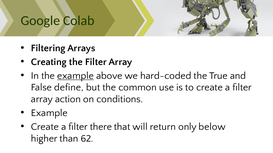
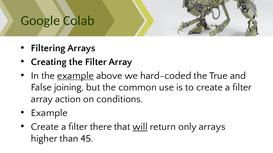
define: define -> joining
will underline: none -> present
only below: below -> arrays
62: 62 -> 45
